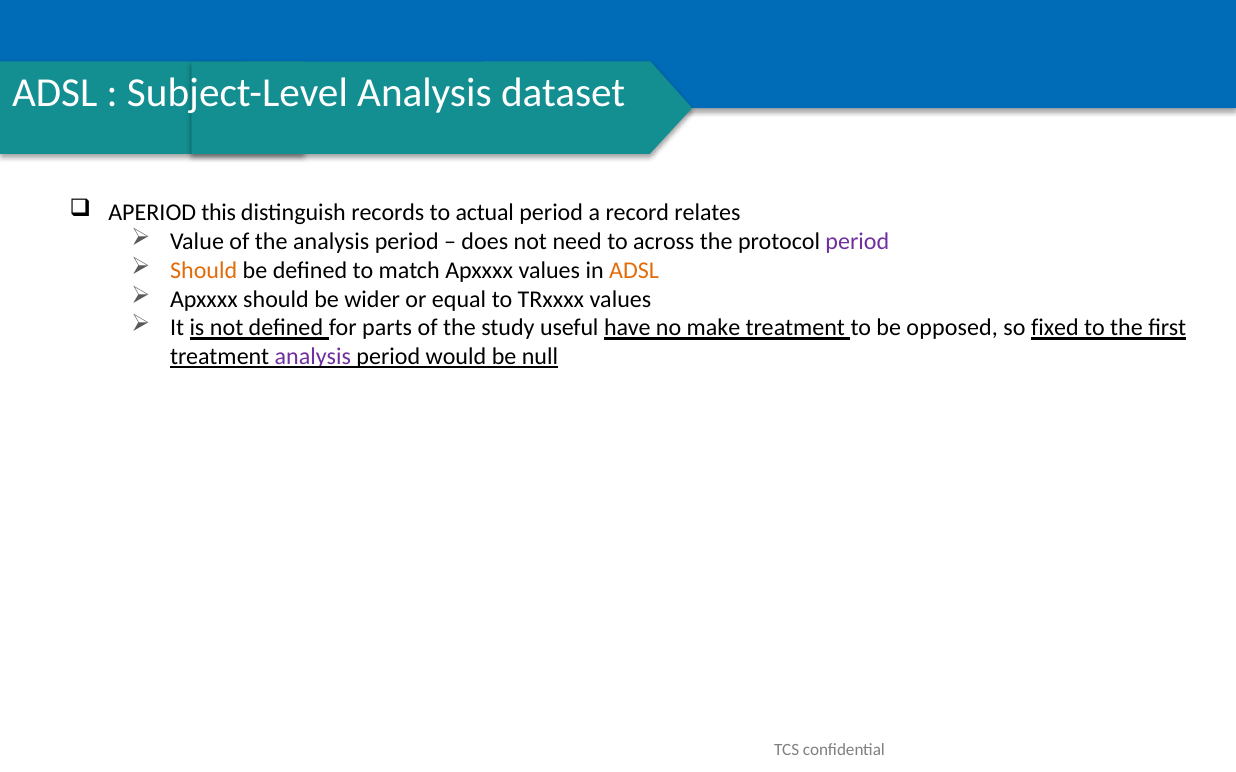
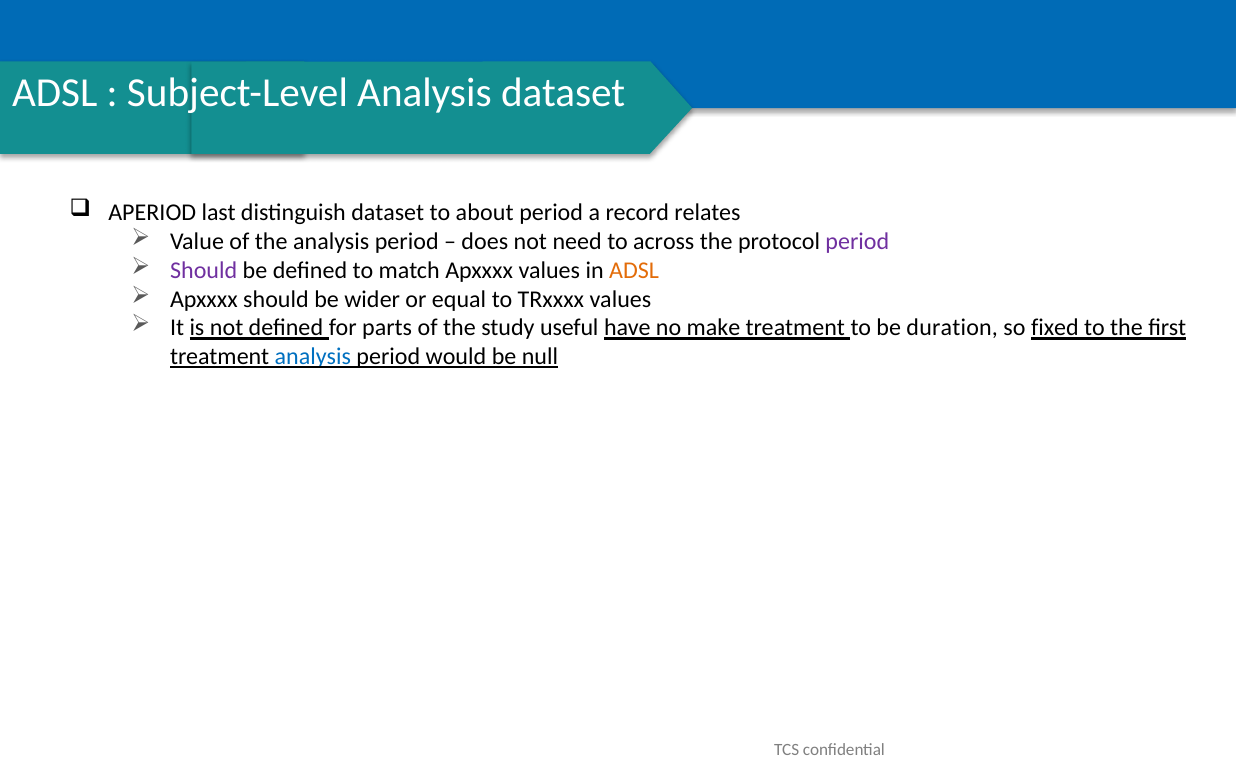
this: this -> last
distinguish records: records -> dataset
actual: actual -> about
Should at (204, 270) colour: orange -> purple
opposed: opposed -> duration
analysis at (313, 357) colour: purple -> blue
